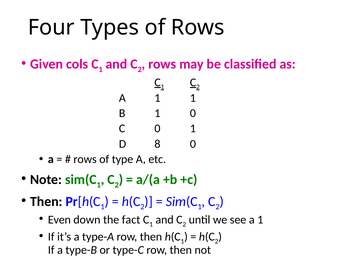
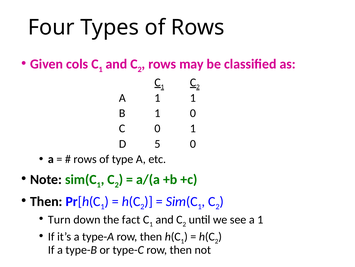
8: 8 -> 5
Even: Even -> Turn
